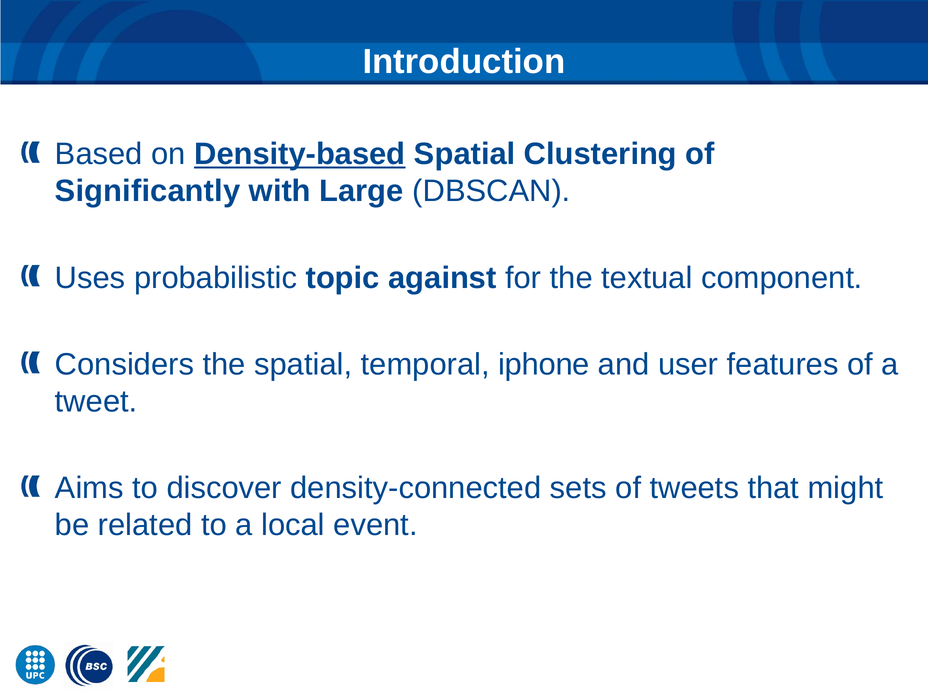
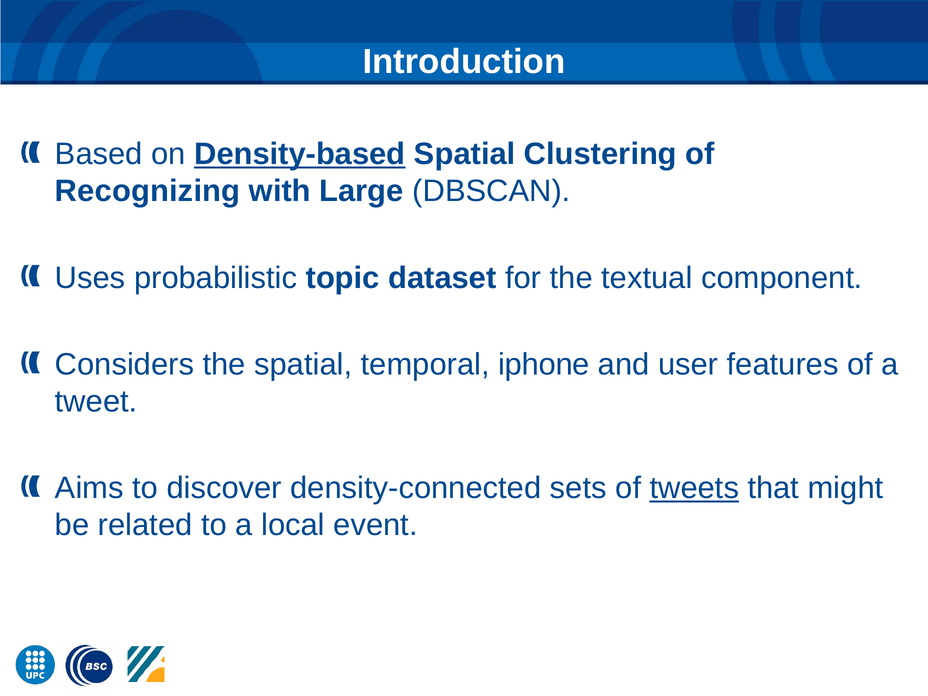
Significantly: Significantly -> Recognizing
against: against -> dataset
tweets underline: none -> present
